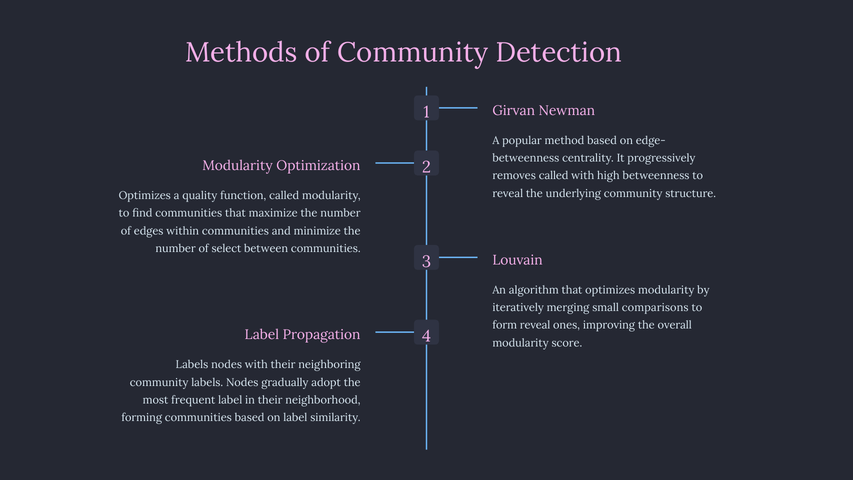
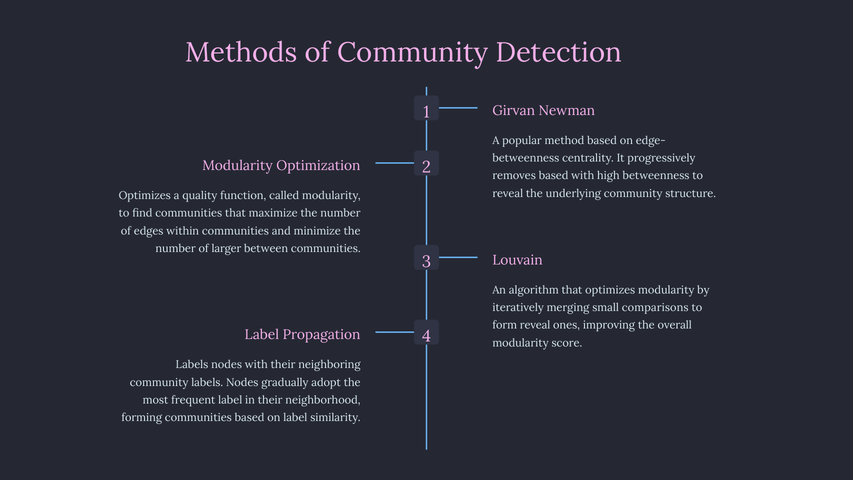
removes called: called -> based
select: select -> larger
